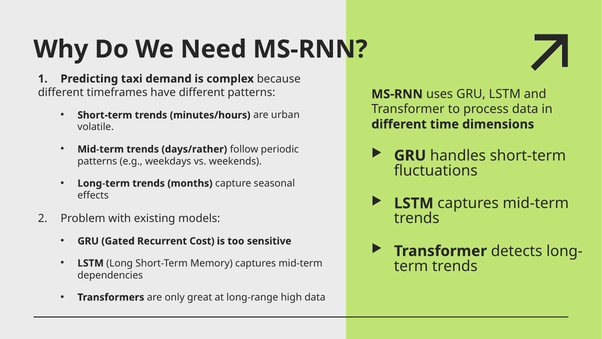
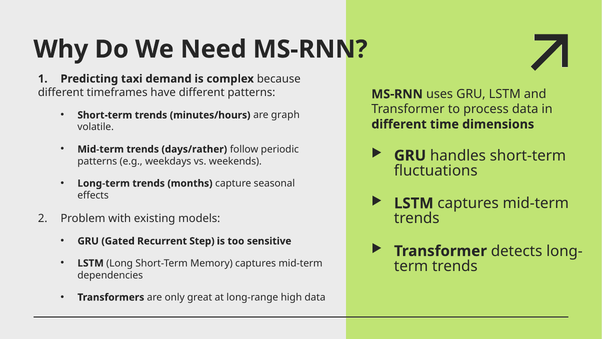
urban: urban -> graph
Cost: Cost -> Step
